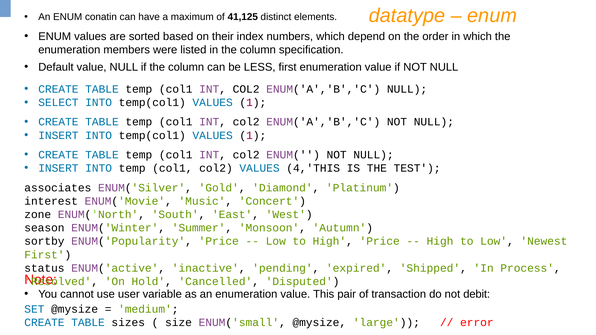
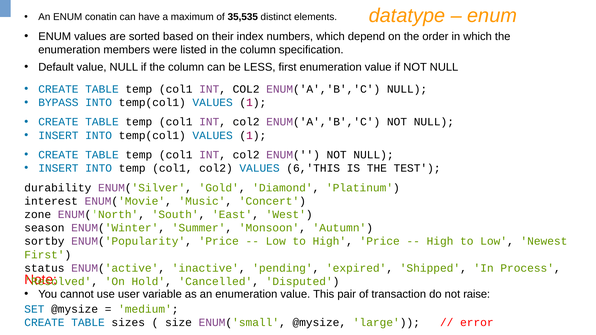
41,125: 41,125 -> 35,535
SELECT: SELECT -> BYPASS
4,'THIS: 4,'THIS -> 6,'THIS
associates: associates -> durability
debit: debit -> raise
